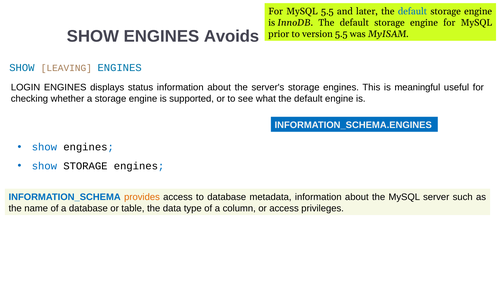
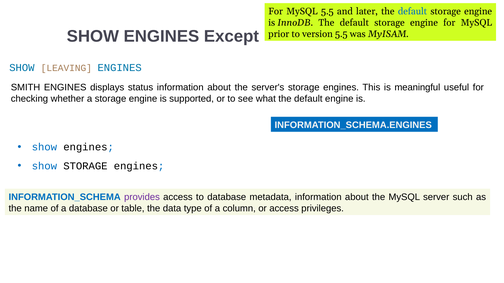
Avoids: Avoids -> Except
LOGIN: LOGIN -> SMITH
provides colour: orange -> purple
